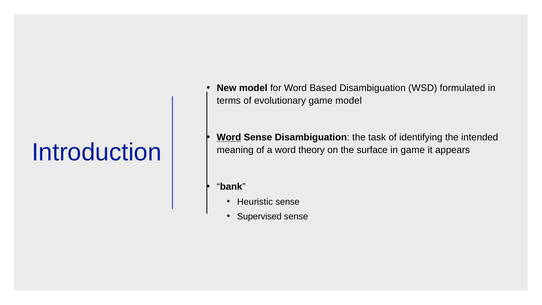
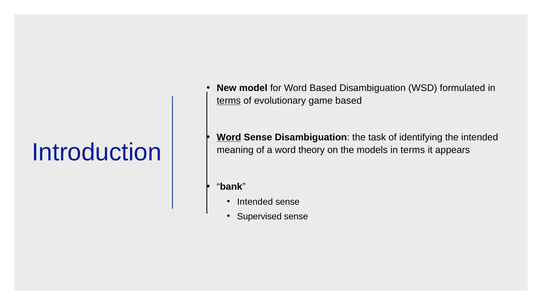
terms at (229, 101) underline: none -> present
game model: model -> based
surface: surface -> models
game at (413, 150): game -> terms
Heuristic at (255, 202): Heuristic -> Intended
